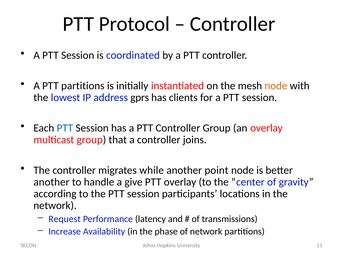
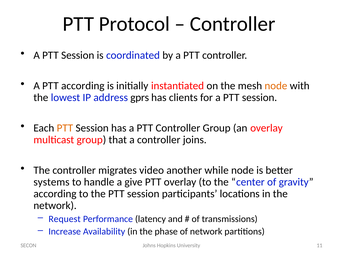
PTT partitions: partitions -> according
PTT at (65, 128) colour: blue -> orange
while: while -> video
point: point -> while
another at (51, 182): another -> systems
